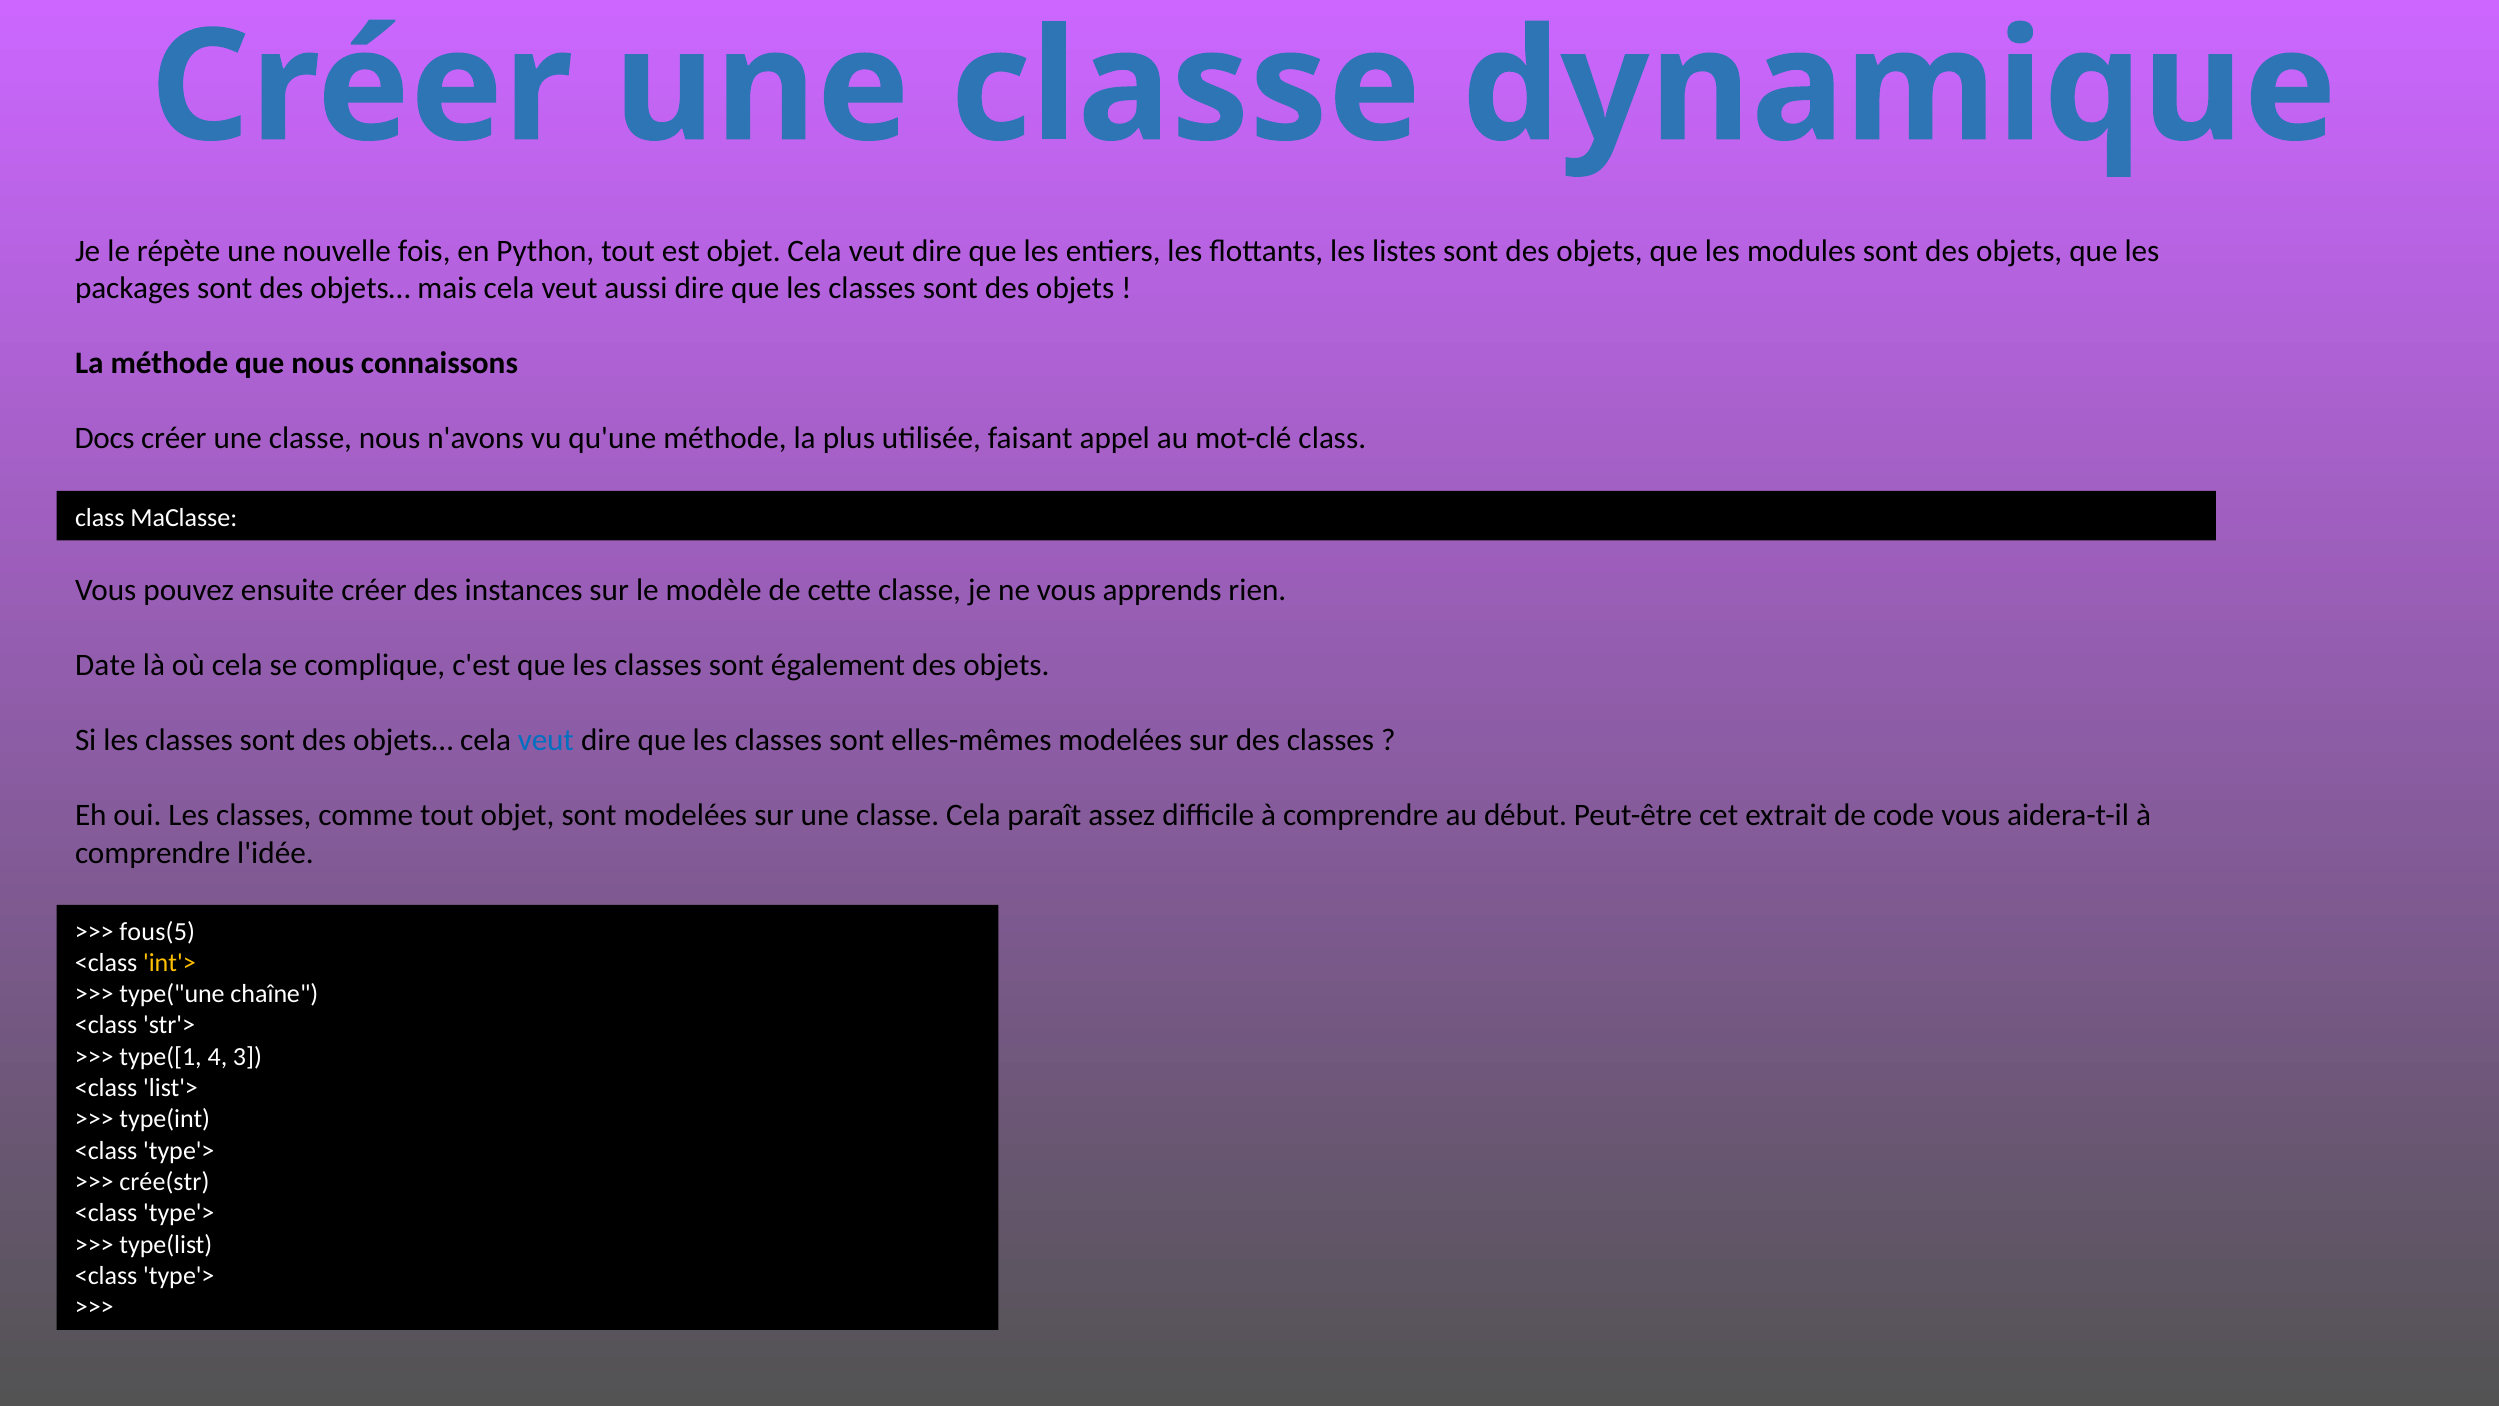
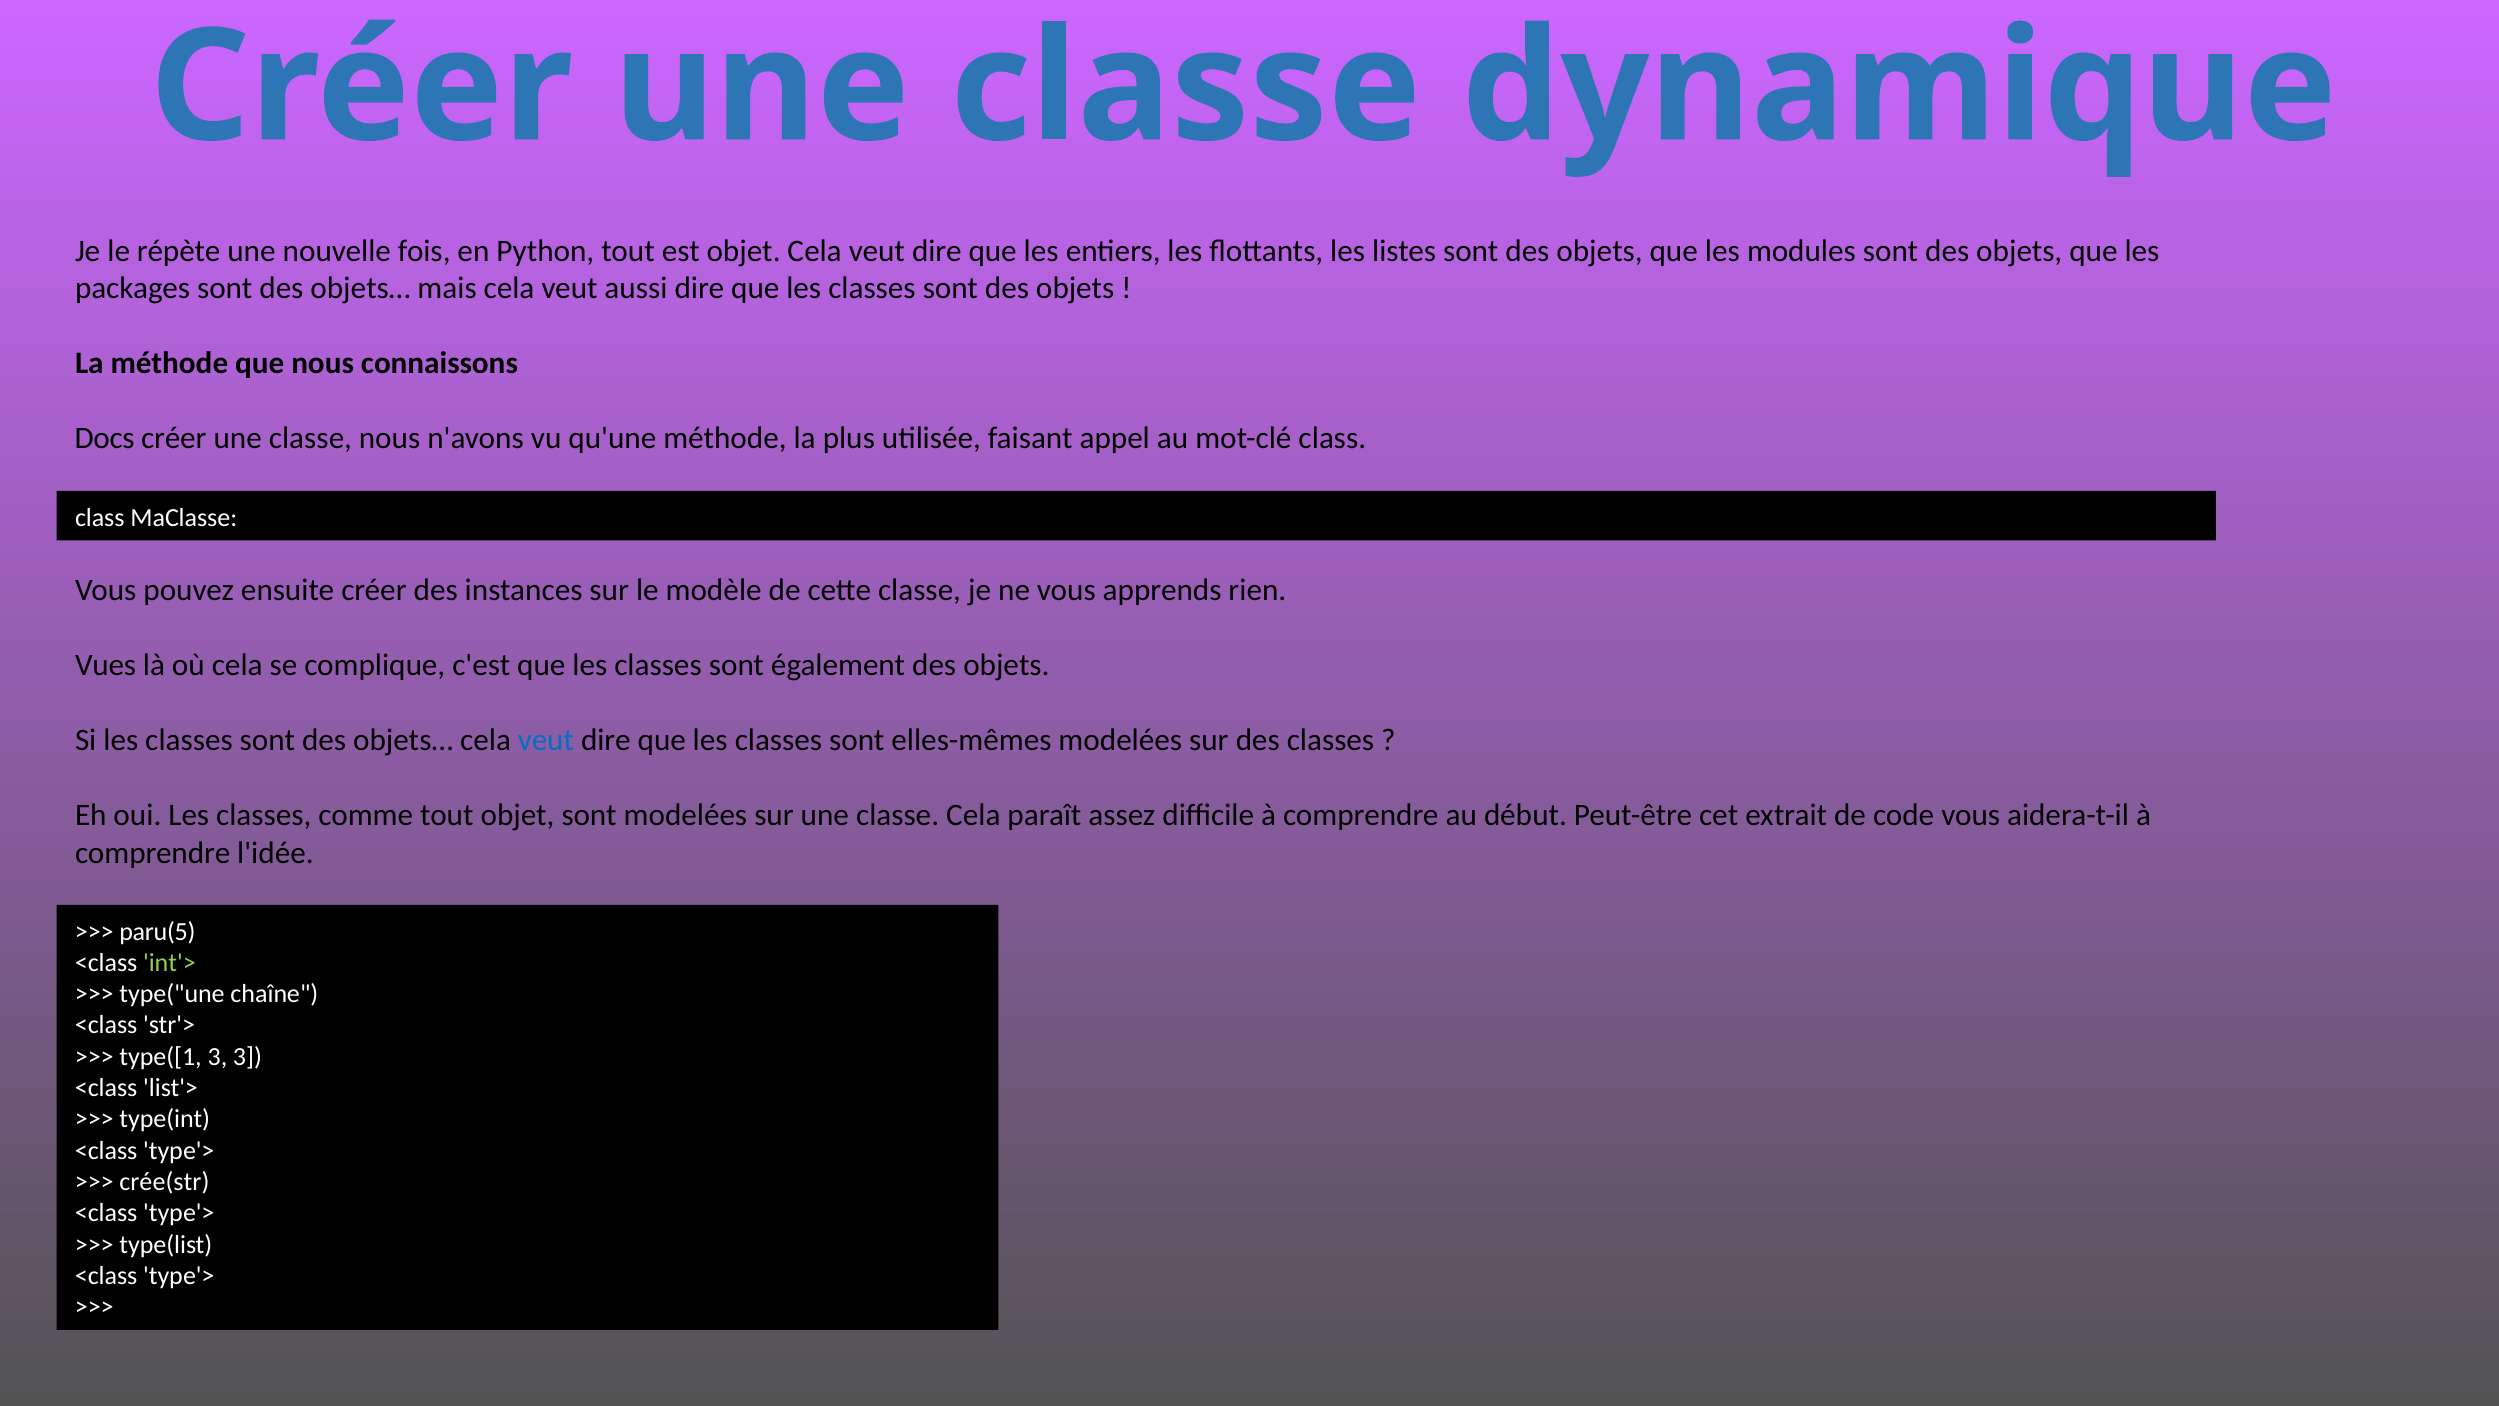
Date: Date -> Vues
fous(5: fous(5 -> paru(5
int'> colour: yellow -> light green
type([1 4: 4 -> 3
